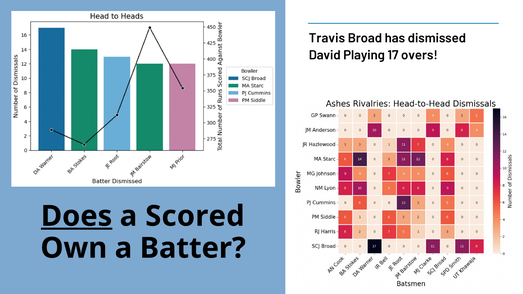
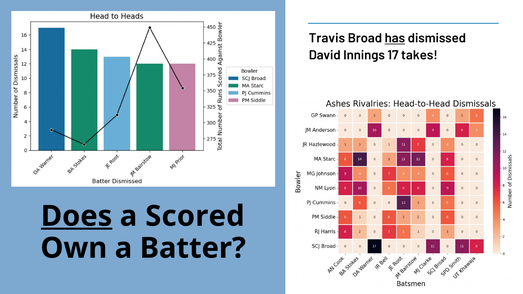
has underline: none -> present
Playing: Playing -> Innings
overs: overs -> takes
